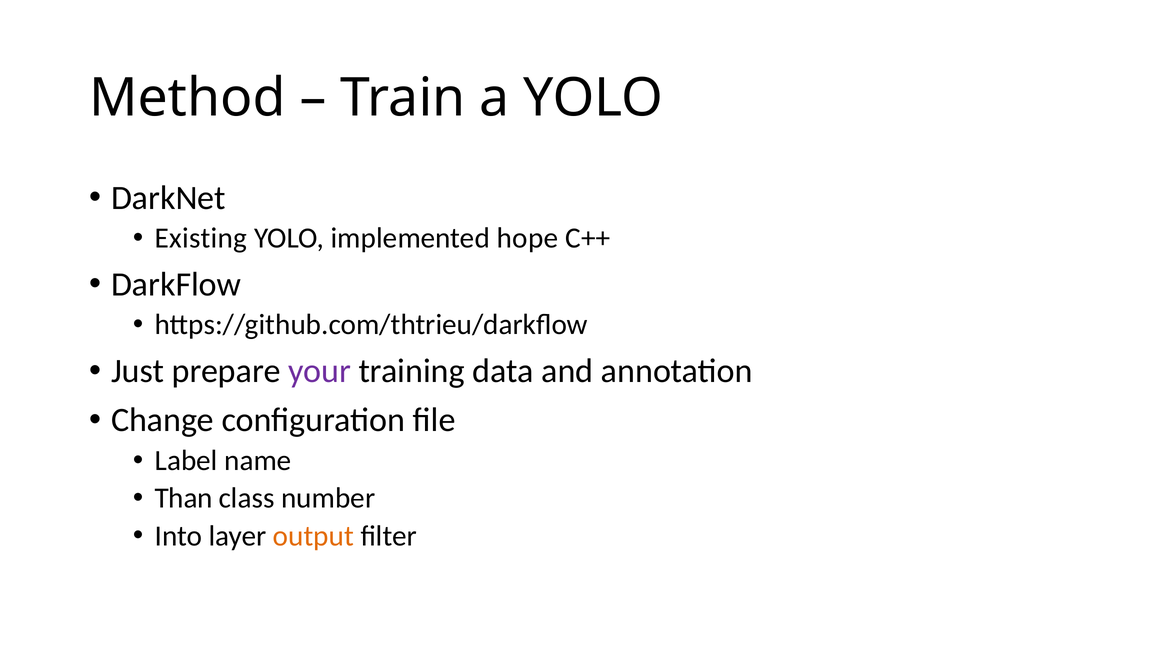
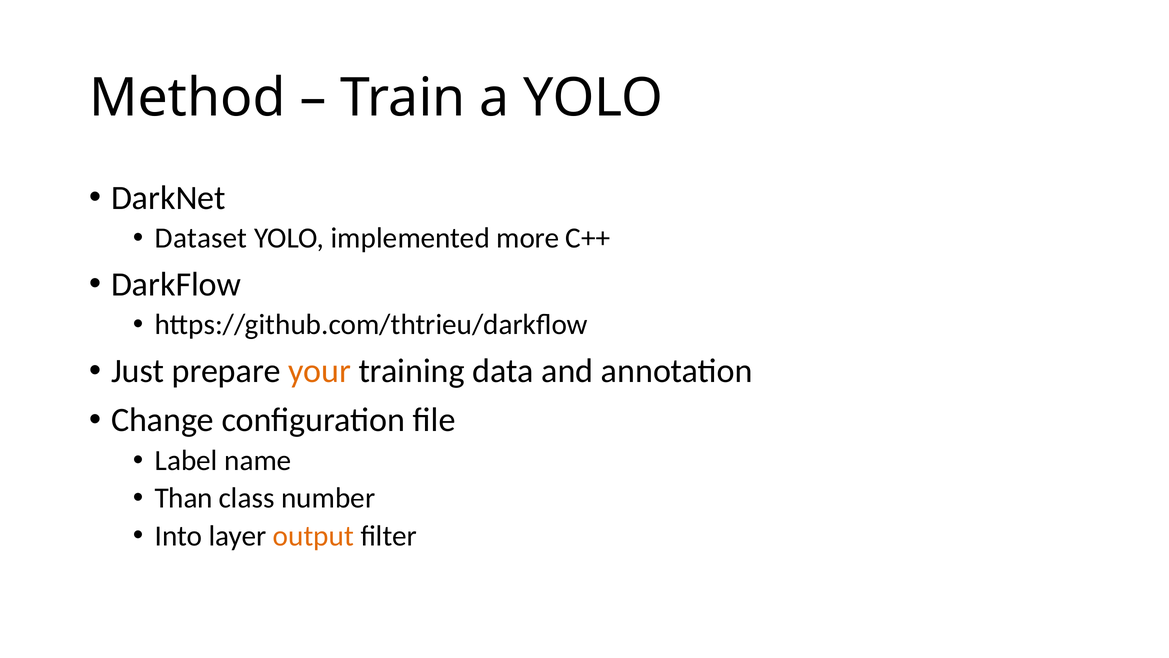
Existing: Existing -> Dataset
hope: hope -> more
your colour: purple -> orange
